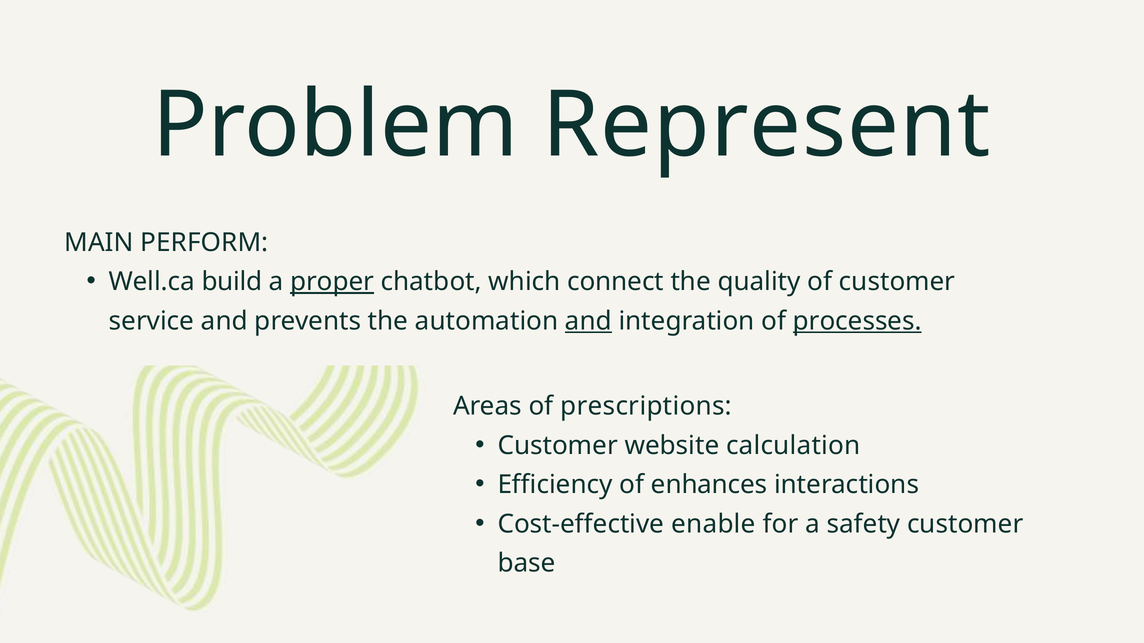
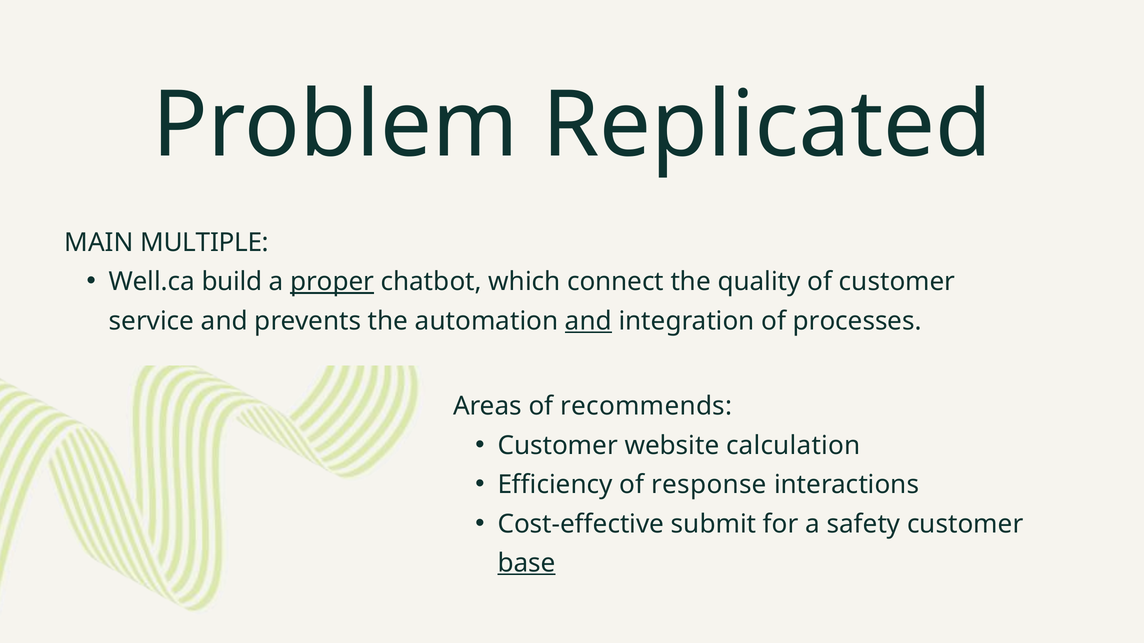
Represent: Represent -> Replicated
PERFORM: PERFORM -> MULTIPLE
processes underline: present -> none
prescriptions: prescriptions -> recommends
enhances: enhances -> response
enable: enable -> submit
base underline: none -> present
